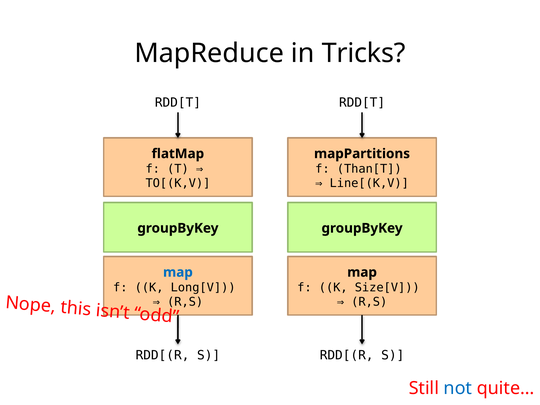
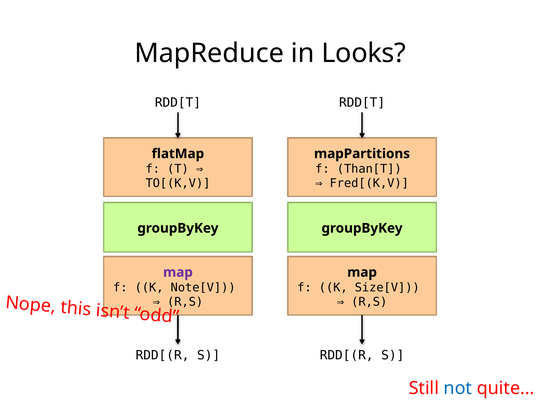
Tricks: Tricks -> Looks
Line[(K,V: Line[(K,V -> Fred[(K,V
map at (178, 272) colour: blue -> purple
Long[V: Long[V -> Note[V
